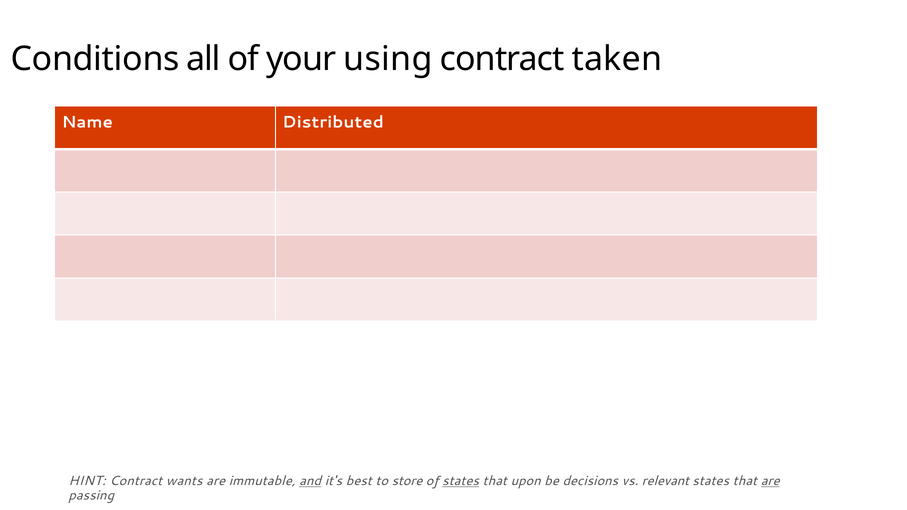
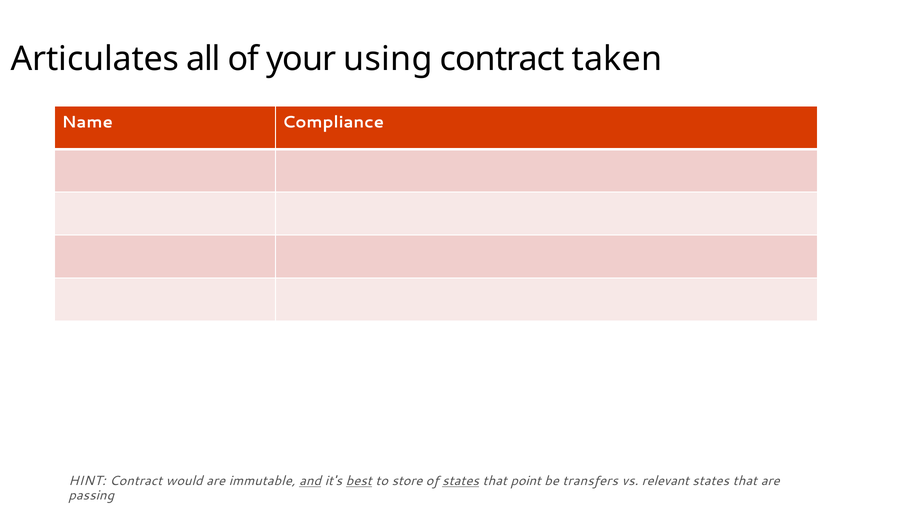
Conditions: Conditions -> Articulates
Distributed: Distributed -> Compliance
wants: wants -> would
best underline: none -> present
upon: upon -> point
decisions: decisions -> transfers
are at (770, 481) underline: present -> none
